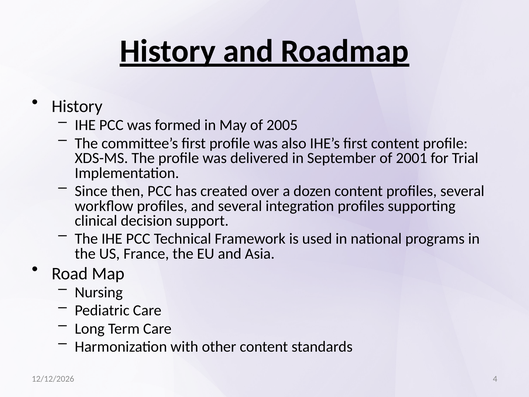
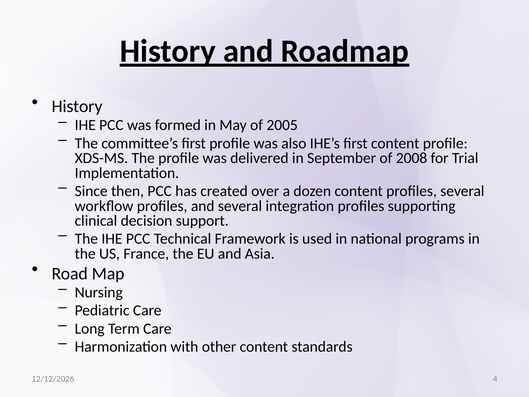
2001: 2001 -> 2008
